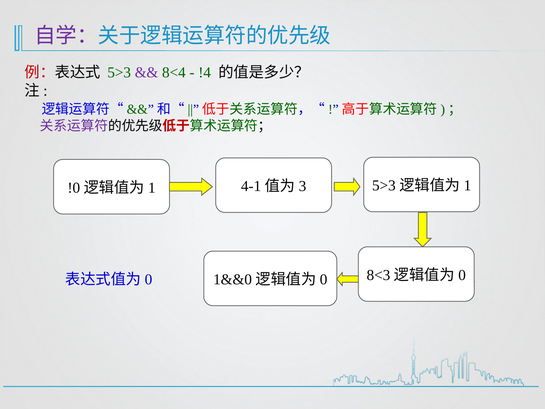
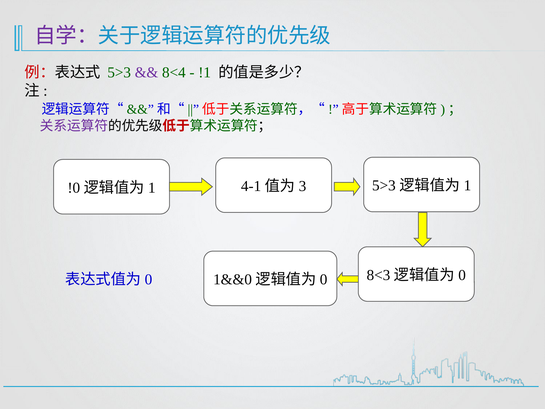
!4: !4 -> !1
